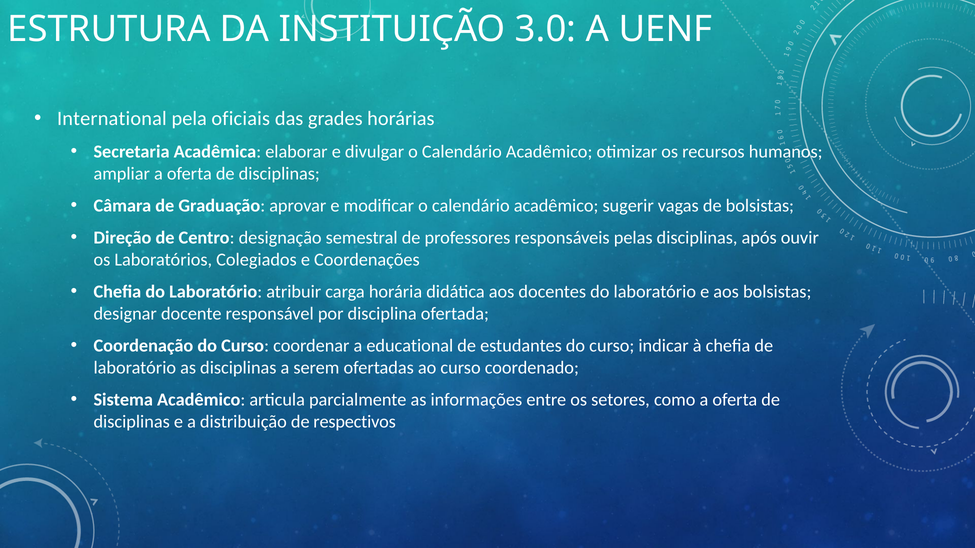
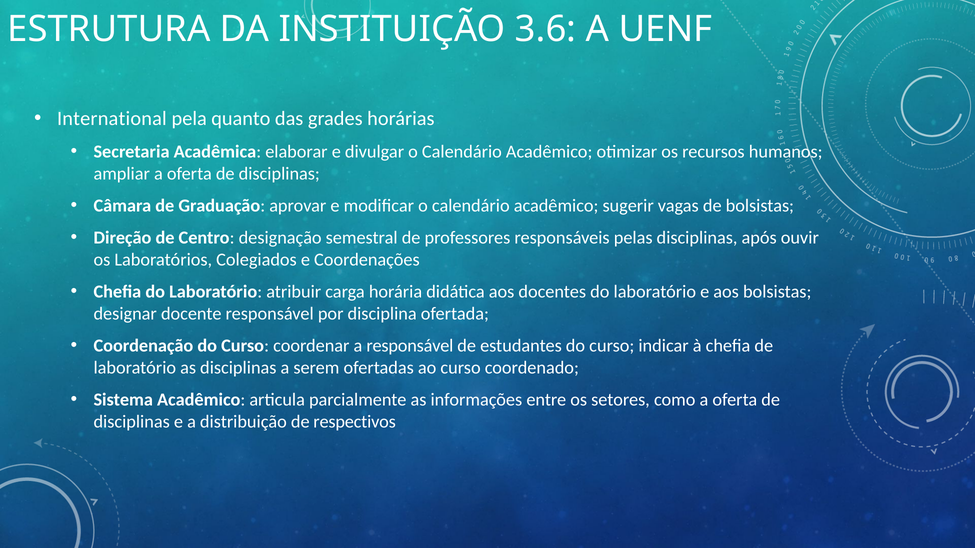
3.0: 3.0 -> 3.6
oficiais: oficiais -> quanto
a educational: educational -> responsável
